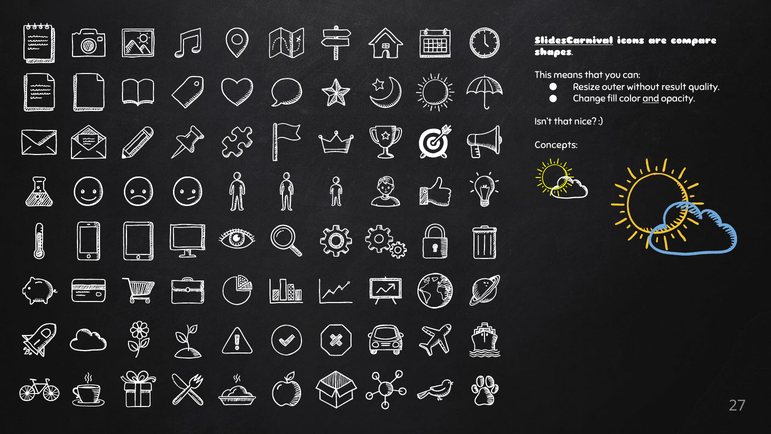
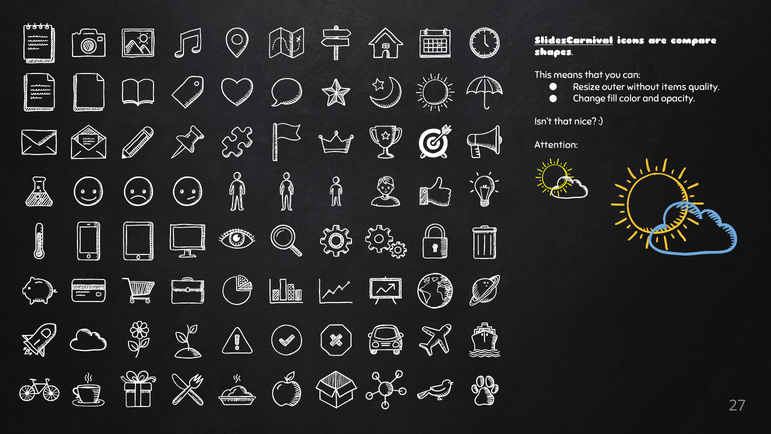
result: result -> items
and underline: present -> none
Concepts: Concepts -> Attention
